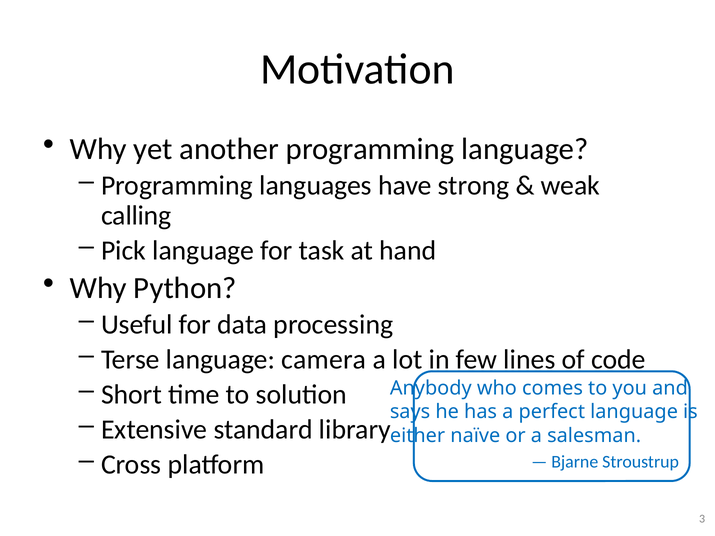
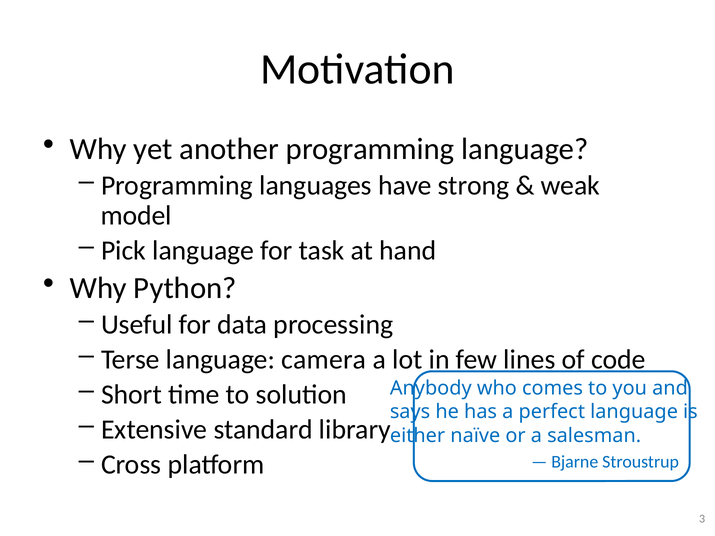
calling: calling -> model
